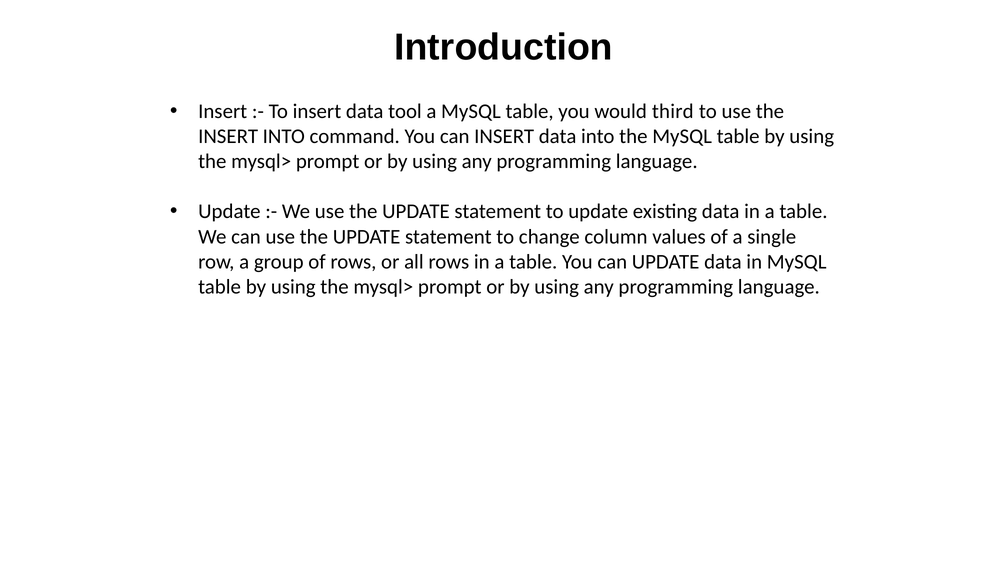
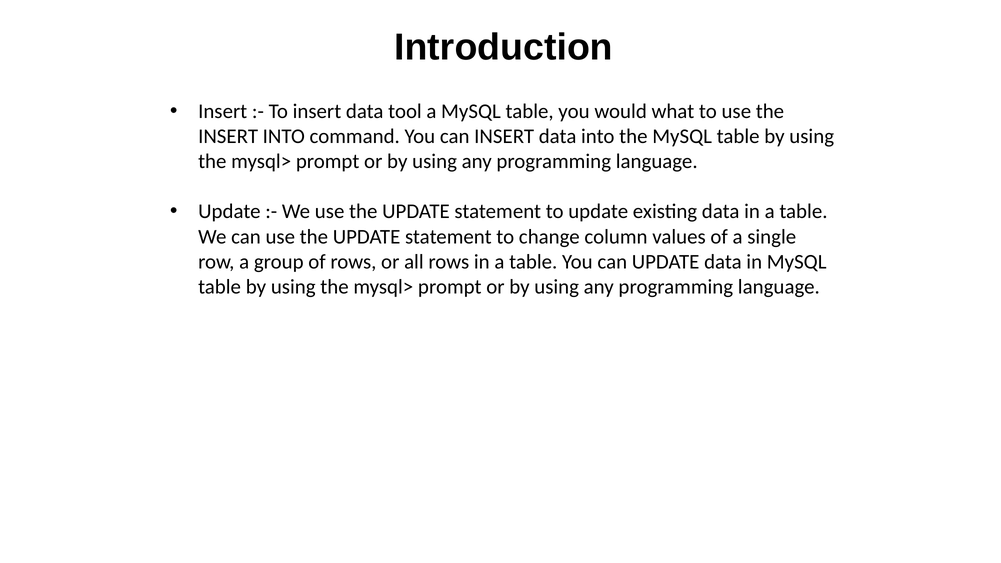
third: third -> what
